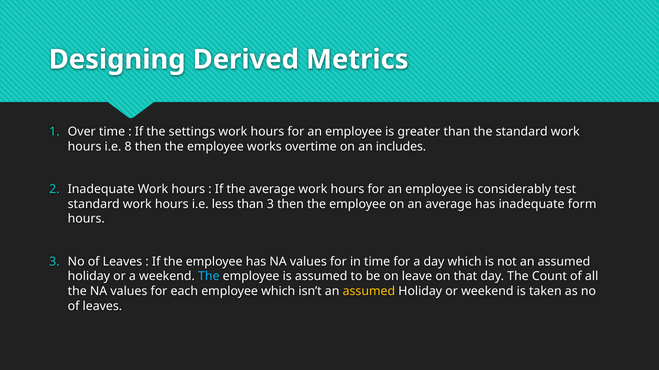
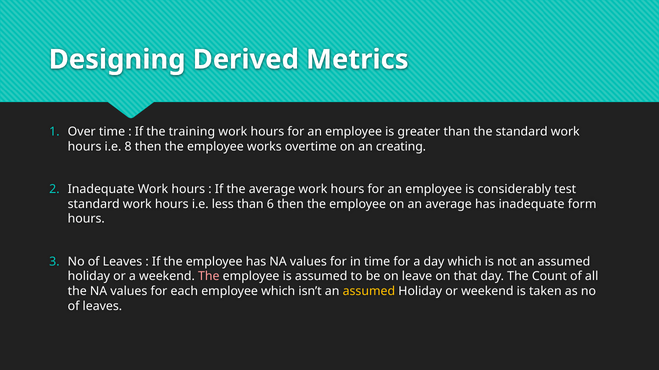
settings: settings -> training
includes: includes -> creating
than 3: 3 -> 6
The at (209, 277) colour: light blue -> pink
